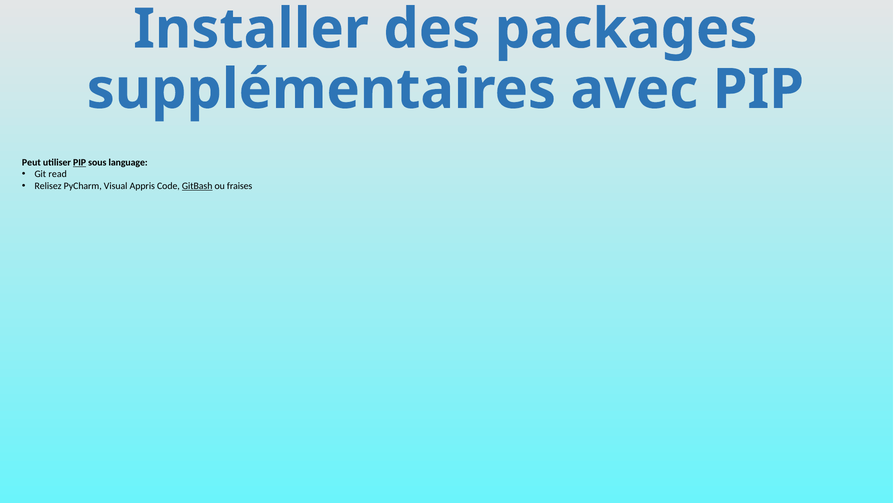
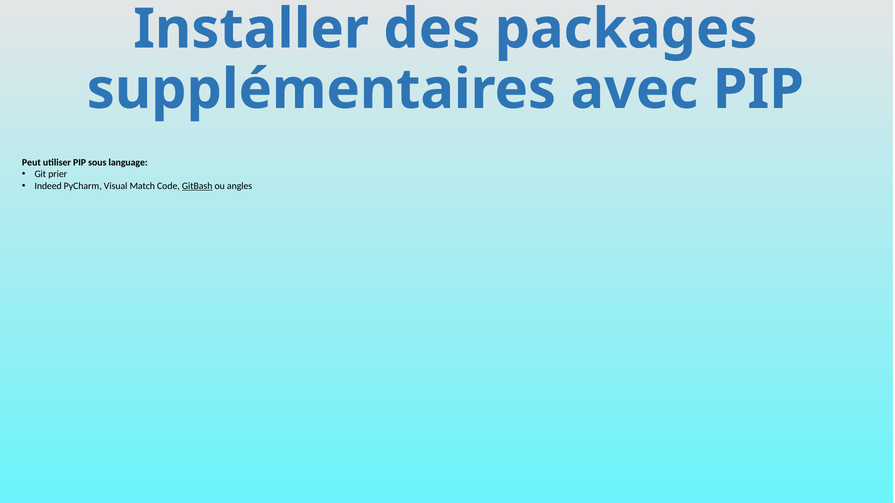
PIP at (80, 163) underline: present -> none
read: read -> prier
Relisez: Relisez -> Indeed
Appris: Appris -> Match
fraises: fraises -> angles
